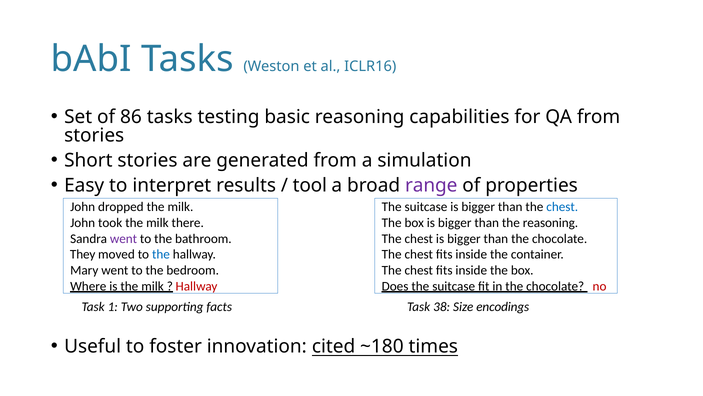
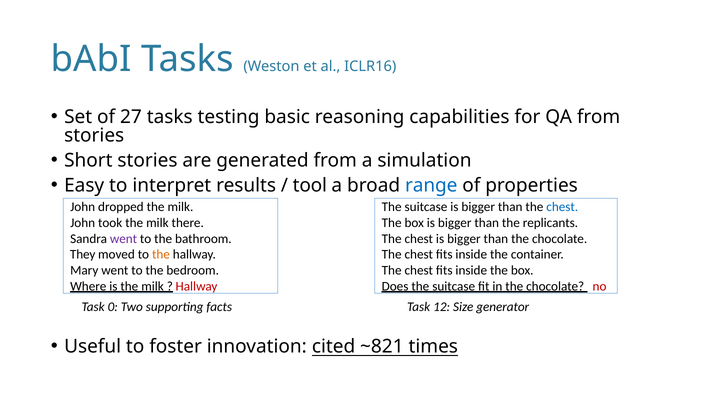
86: 86 -> 27
range colour: purple -> blue
the reasoning: reasoning -> replicants
the at (161, 254) colour: blue -> orange
1: 1 -> 0
38: 38 -> 12
encodings: encodings -> generator
~180: ~180 -> ~821
